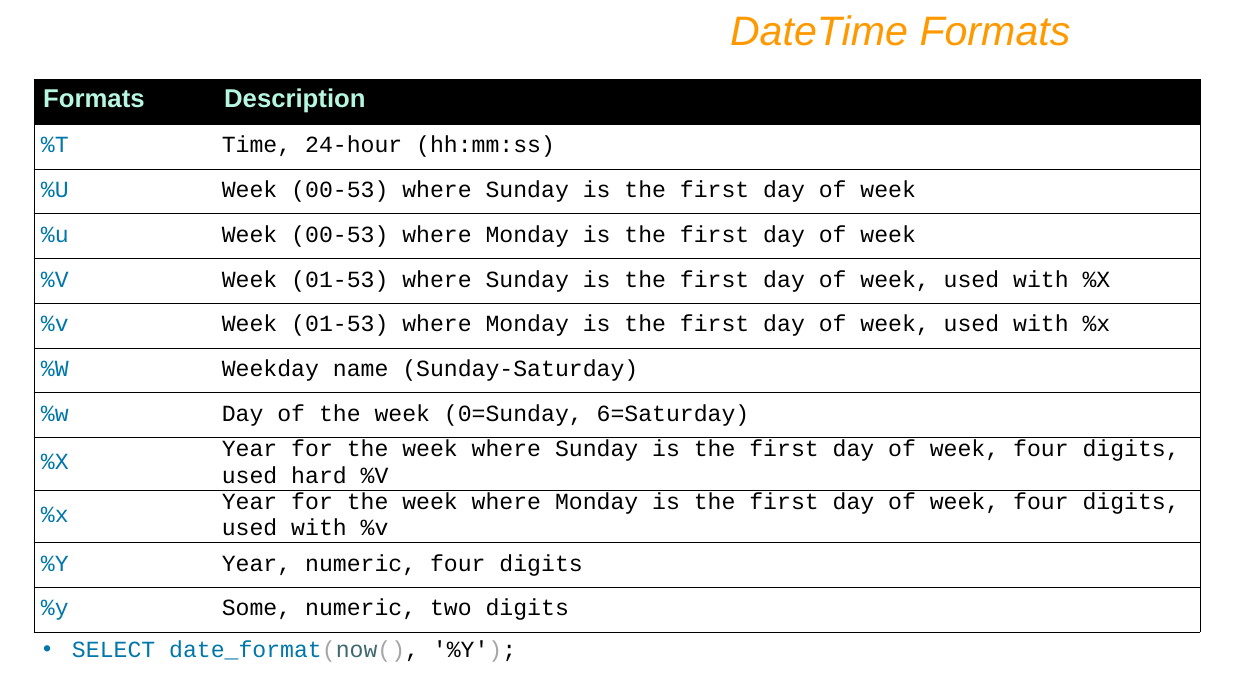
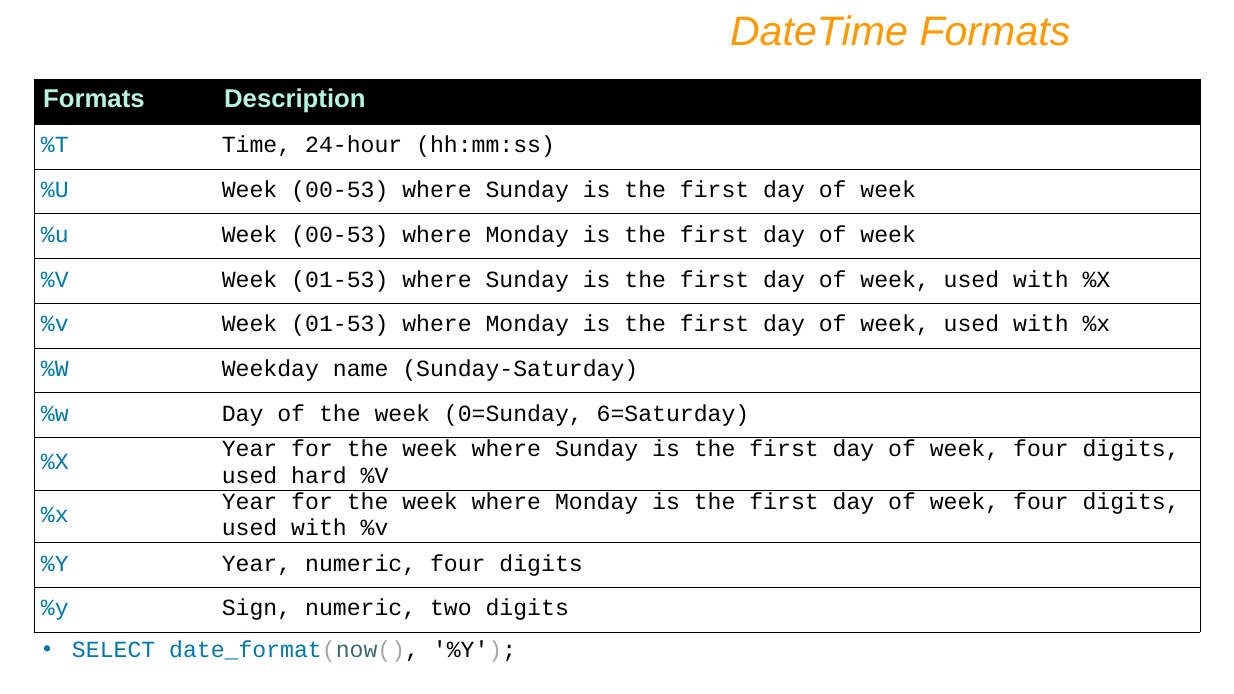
Some: Some -> Sign
